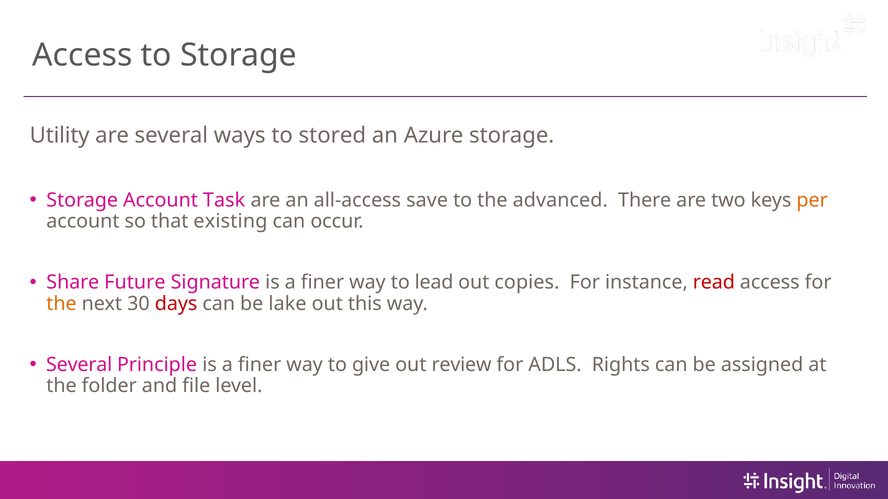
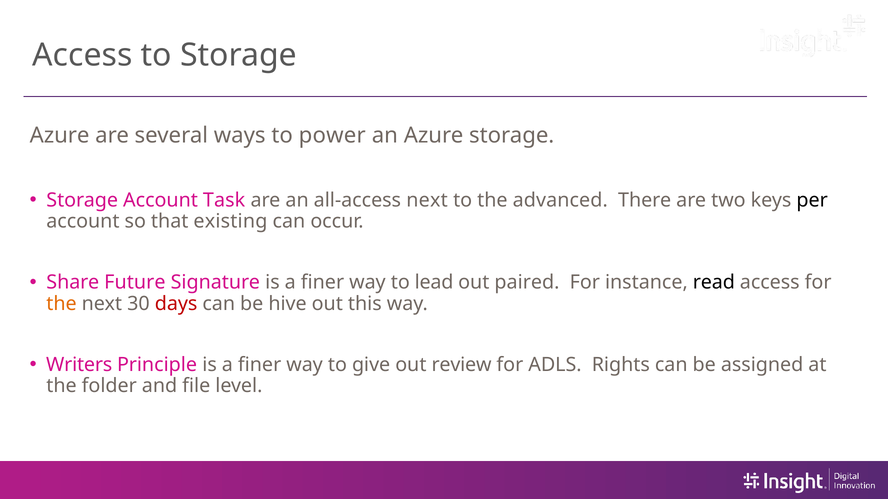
Utility at (60, 135): Utility -> Azure
stored: stored -> power
all-access save: save -> next
per colour: orange -> black
copies: copies -> paired
read colour: red -> black
lake: lake -> hive
Several at (79, 365): Several -> Writers
